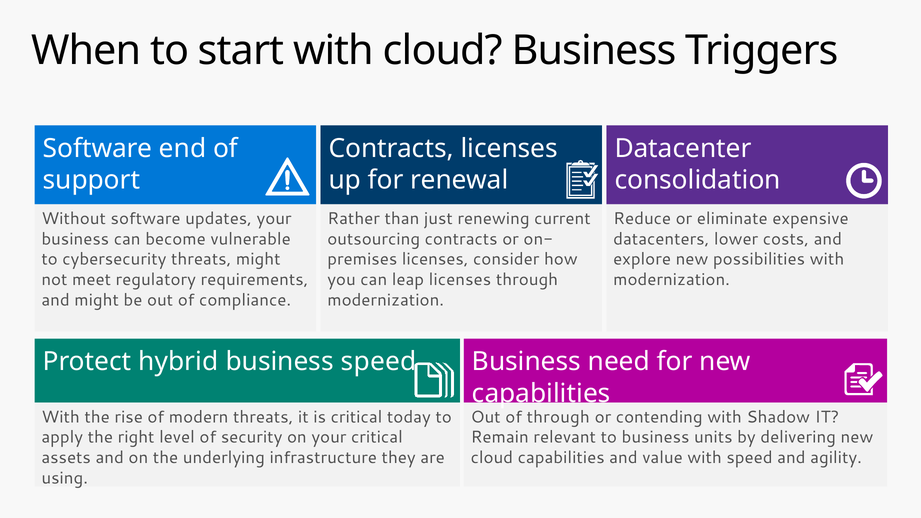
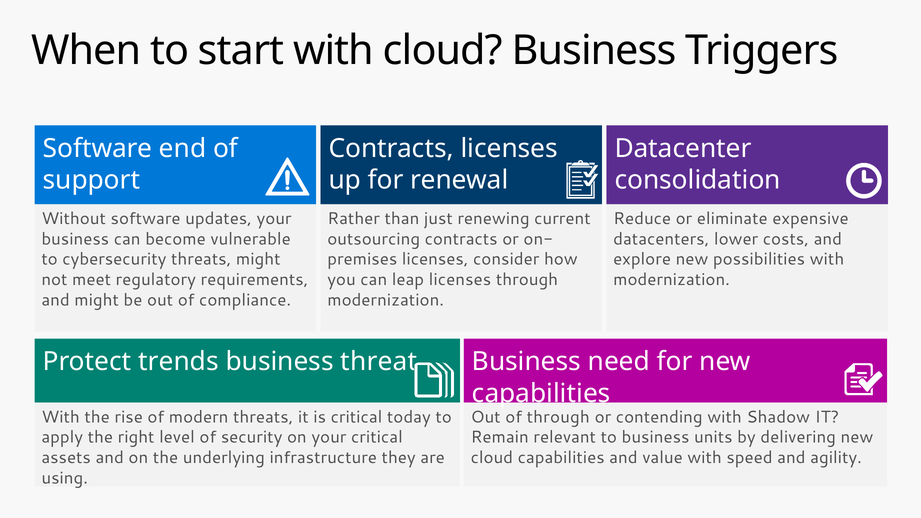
hybrid: hybrid -> trends
business speed: speed -> threat
